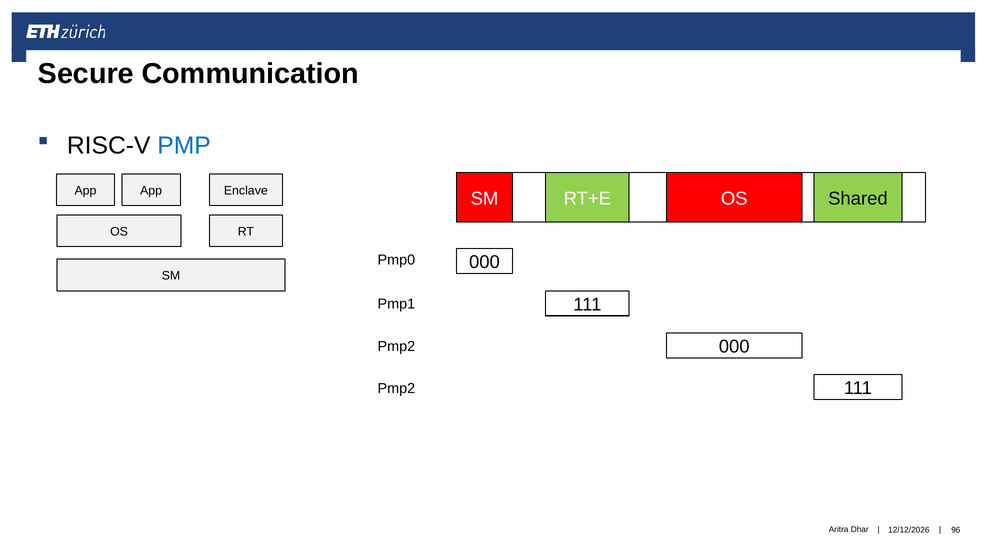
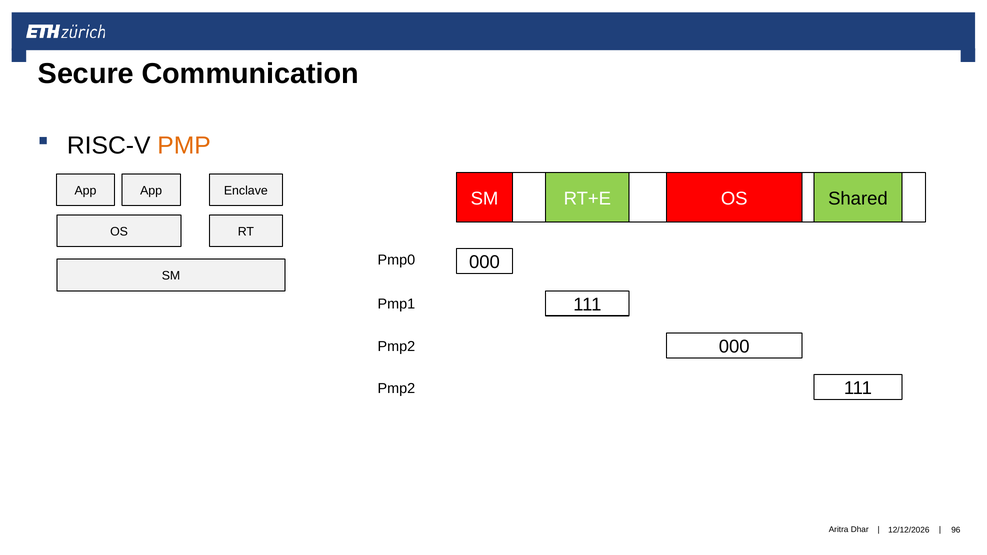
PMP colour: blue -> orange
